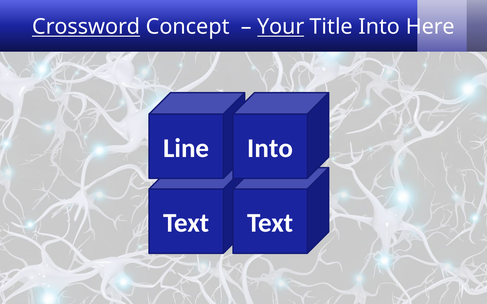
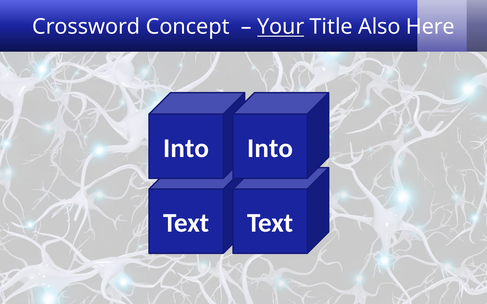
Crossword underline: present -> none
Title Into: Into -> Also
Line at (186, 148): Line -> Into
